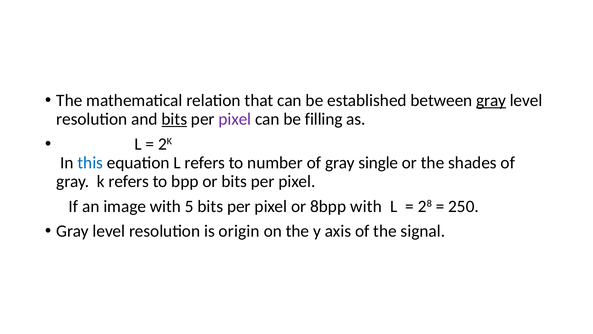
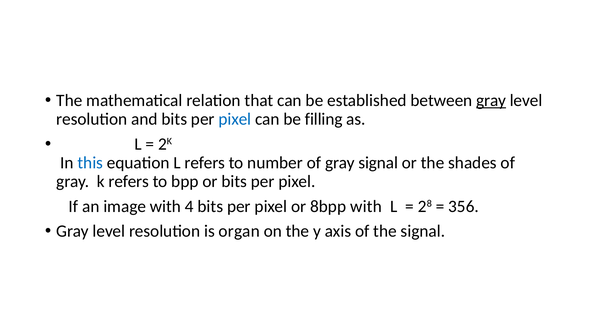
bits at (174, 119) underline: present -> none
pixel at (235, 119) colour: purple -> blue
gray single: single -> signal
5: 5 -> 4
250: 250 -> 356
origin: origin -> organ
